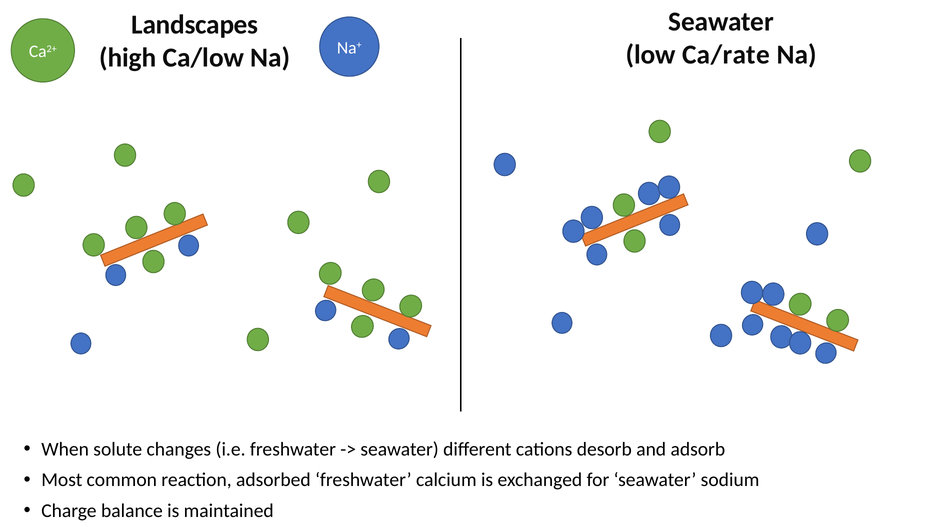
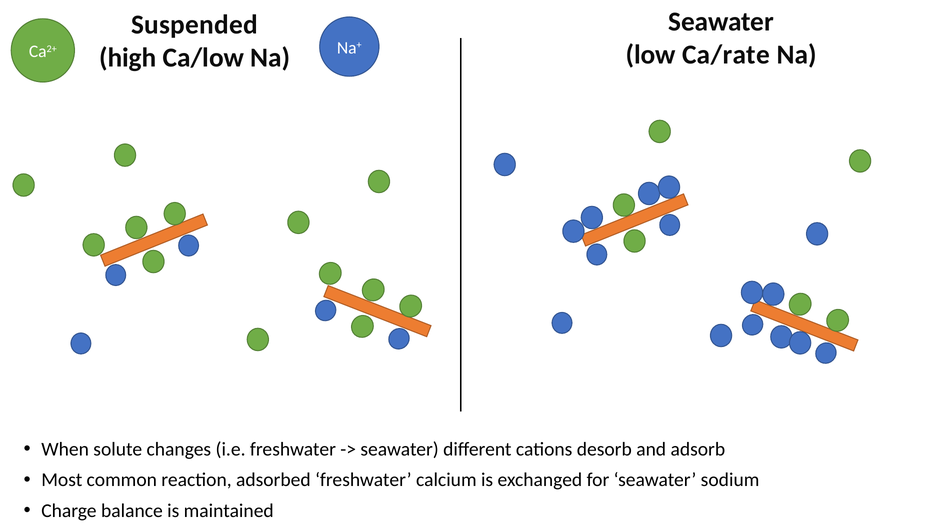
Landscapes: Landscapes -> Suspended
